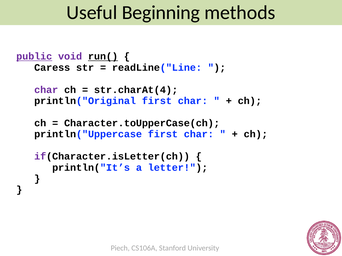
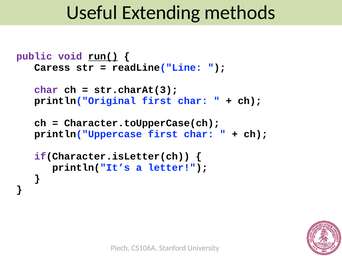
Beginning: Beginning -> Extending
public underline: present -> none
str.charAt(4: str.charAt(4 -> str.charAt(3
